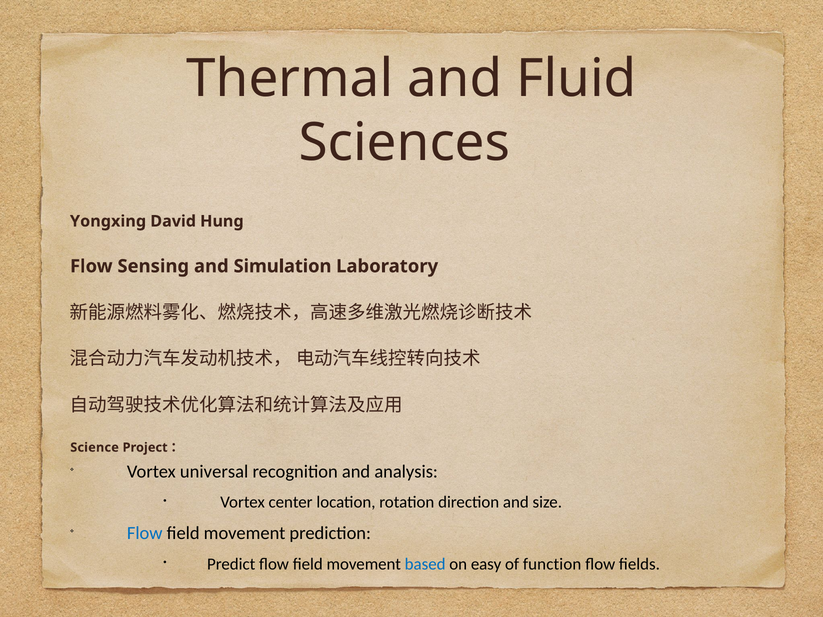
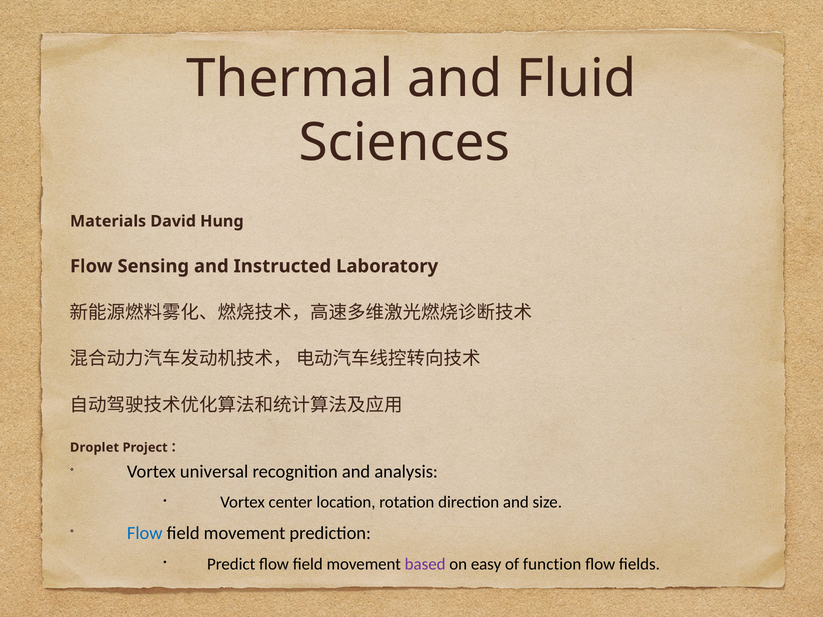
Yongxing: Yongxing -> Materials
Simulation: Simulation -> Instructed
Science: Science -> Droplet
based colour: blue -> purple
